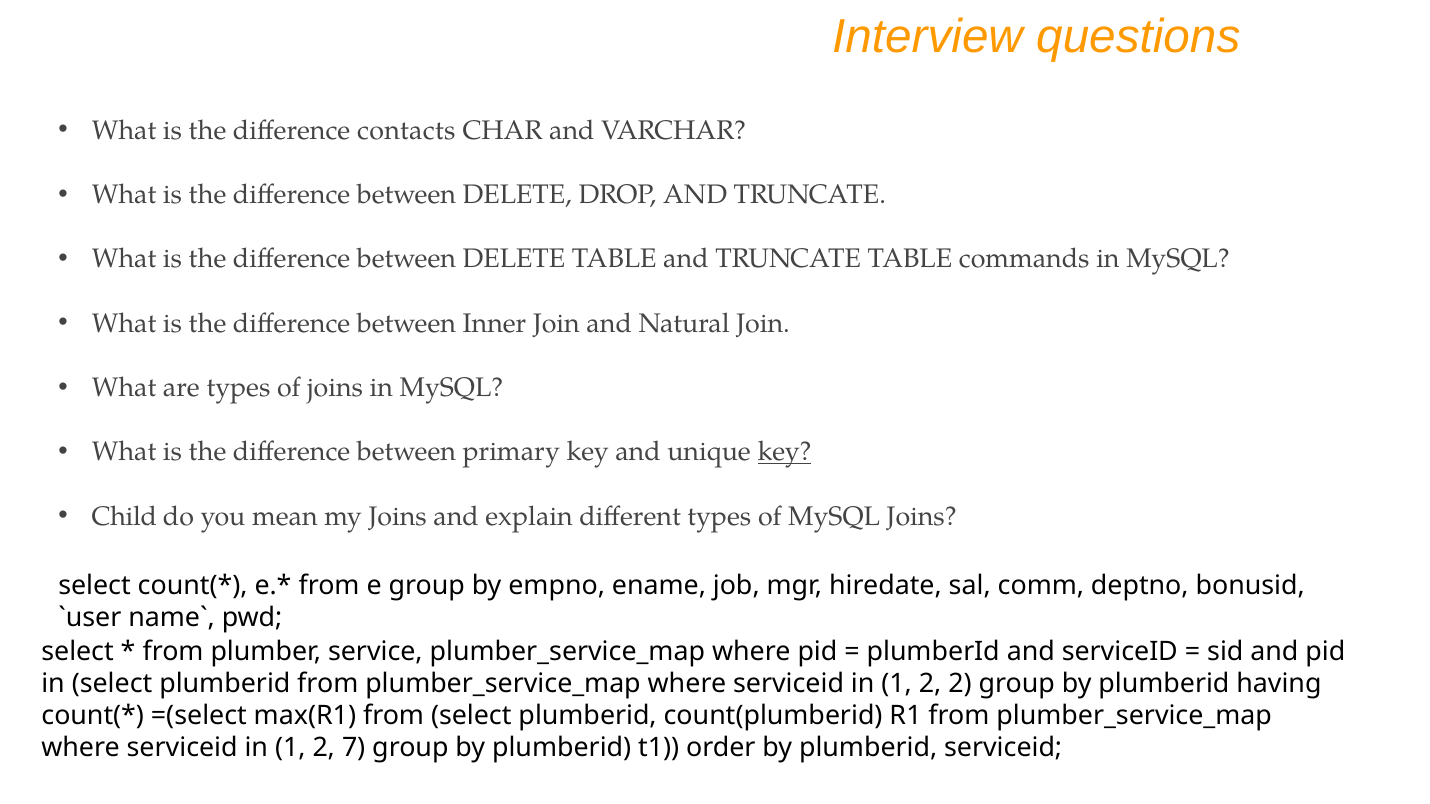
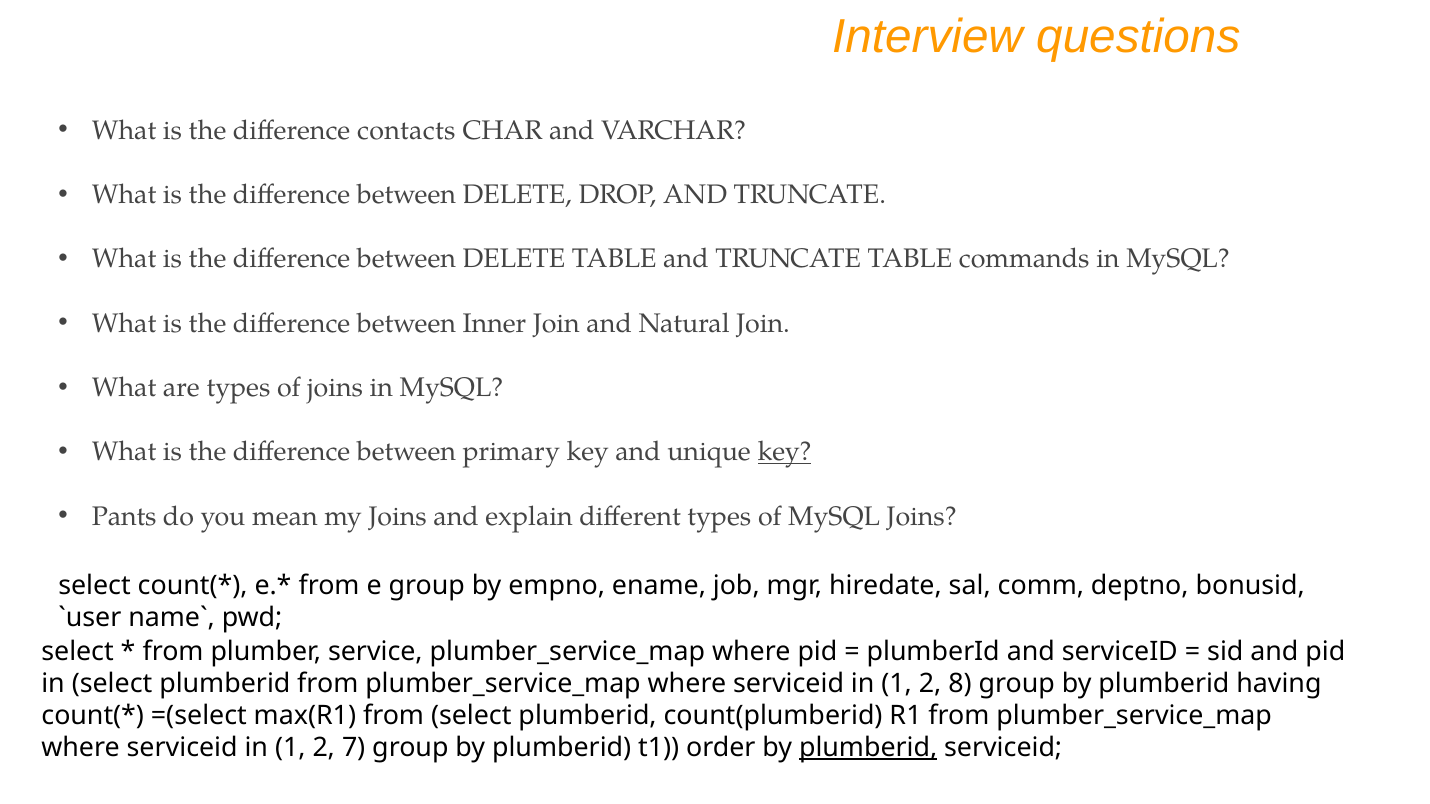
Child: Child -> Pants
2 2: 2 -> 8
plumberid at (868, 748) underline: none -> present
